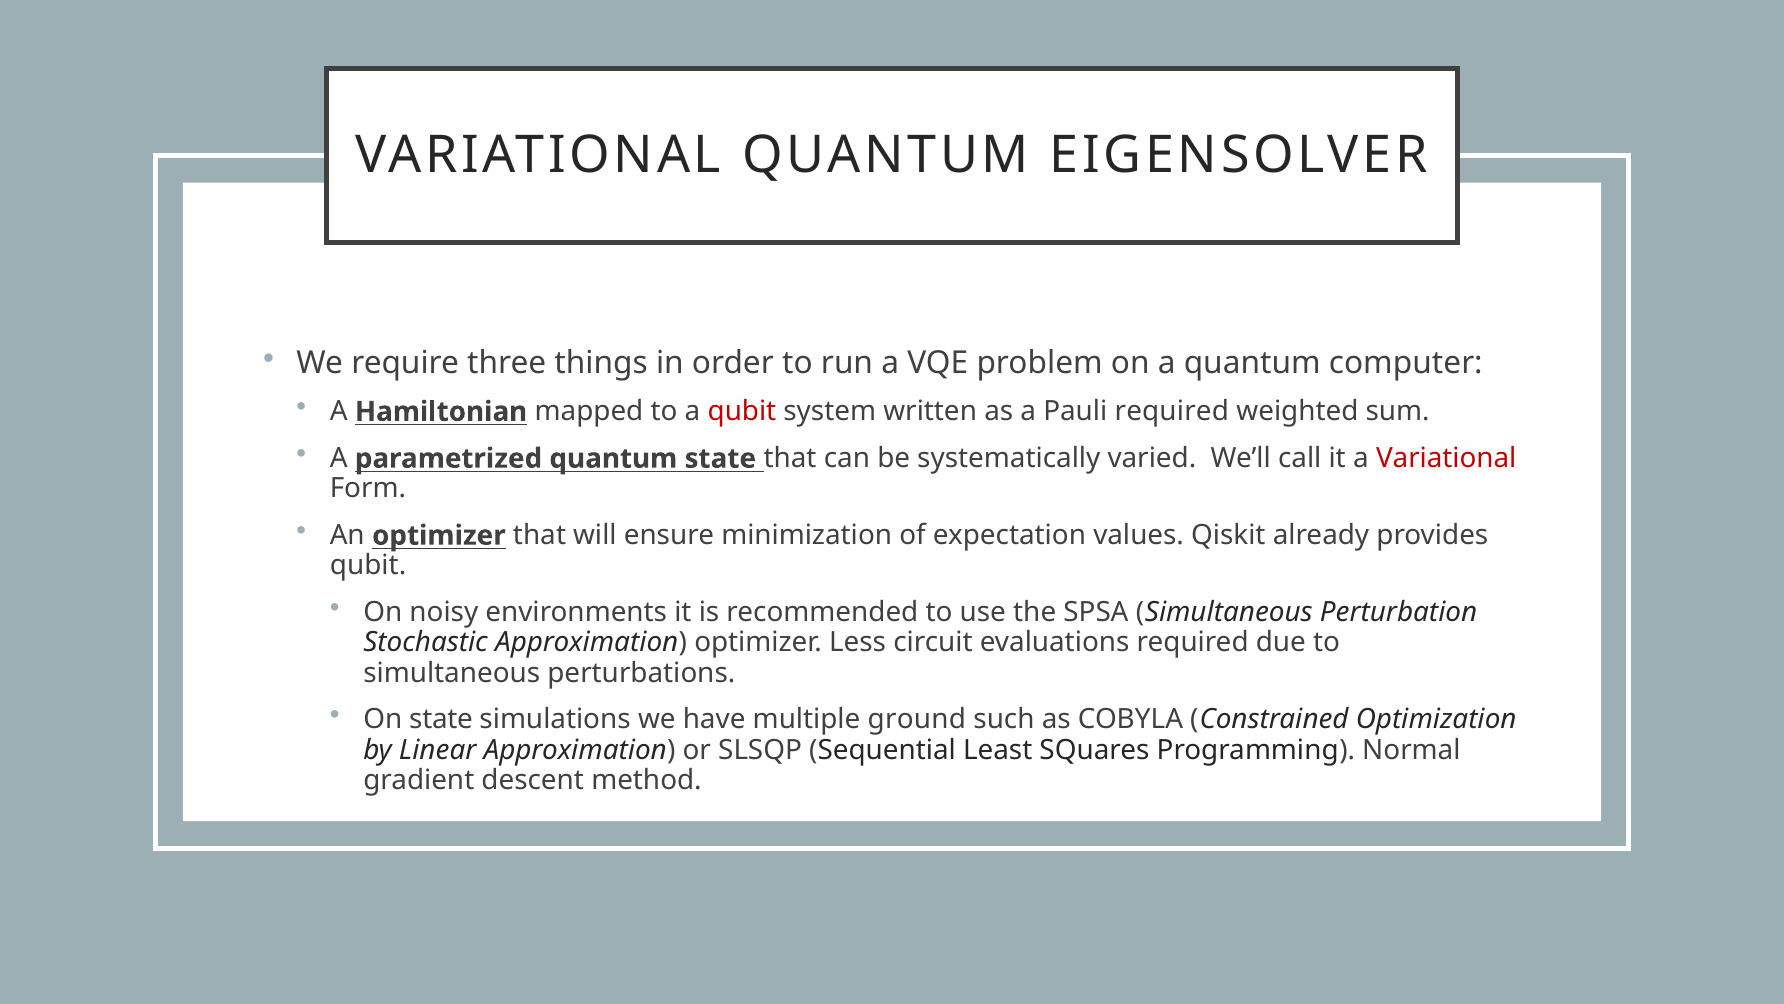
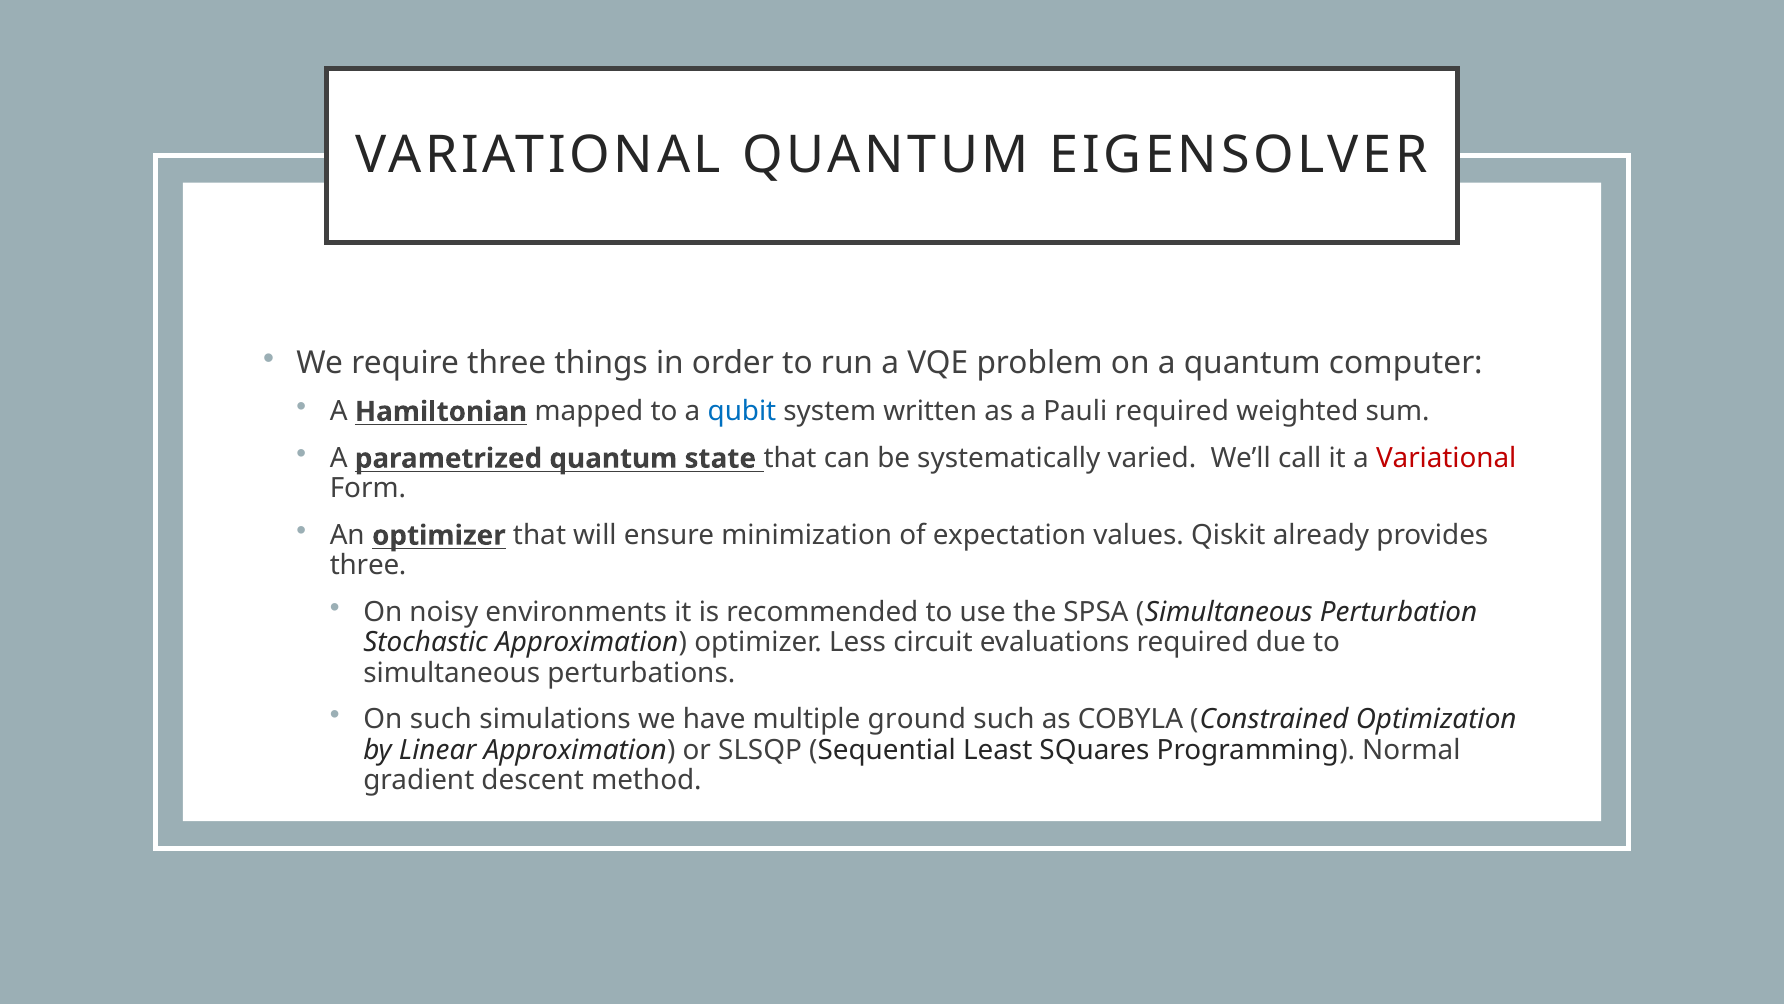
qubit at (742, 411) colour: red -> blue
qubit at (368, 565): qubit -> three
On state: state -> such
